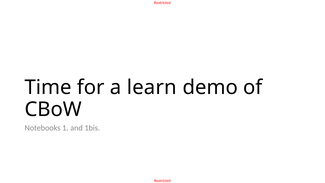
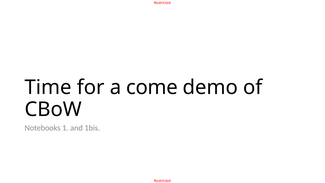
learn: learn -> come
